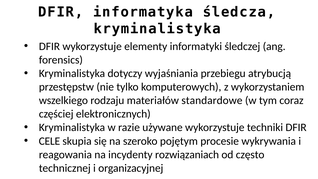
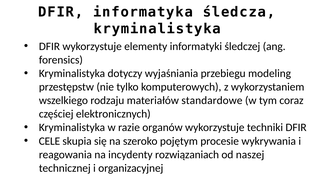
atrybucją: atrybucją -> modeling
używane: używane -> organów
często: często -> naszej
